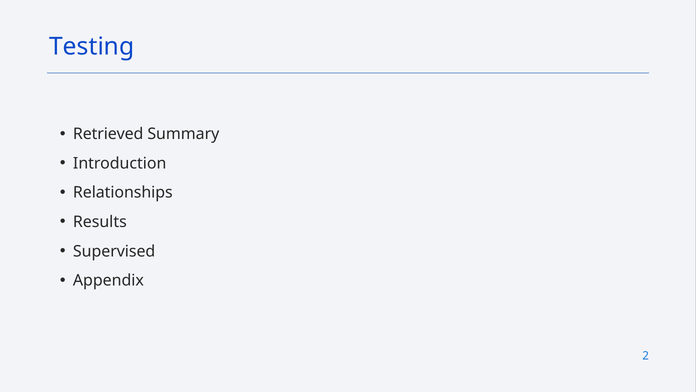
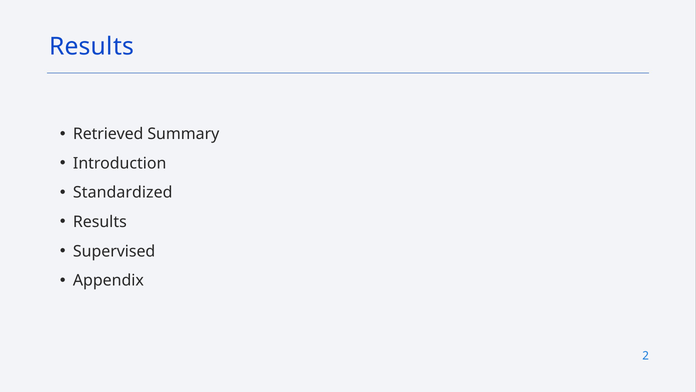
Testing at (92, 46): Testing -> Results
Relationships: Relationships -> Standardized
